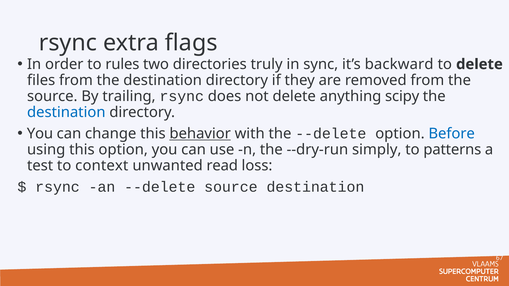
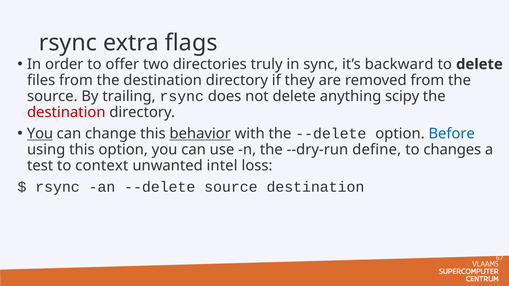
rules: rules -> offer
destination at (66, 112) colour: blue -> red
You at (40, 134) underline: none -> present
simply: simply -> define
patterns: patterns -> changes
read: read -> intel
